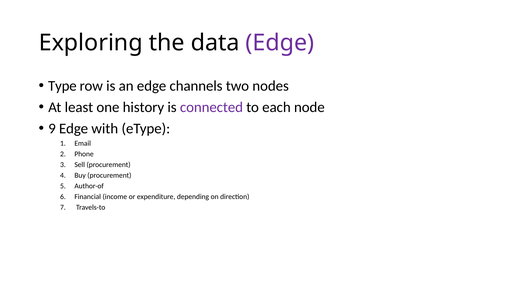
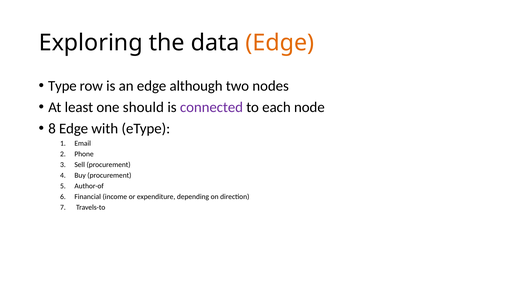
Edge at (280, 43) colour: purple -> orange
channels: channels -> although
history: history -> should
9: 9 -> 8
